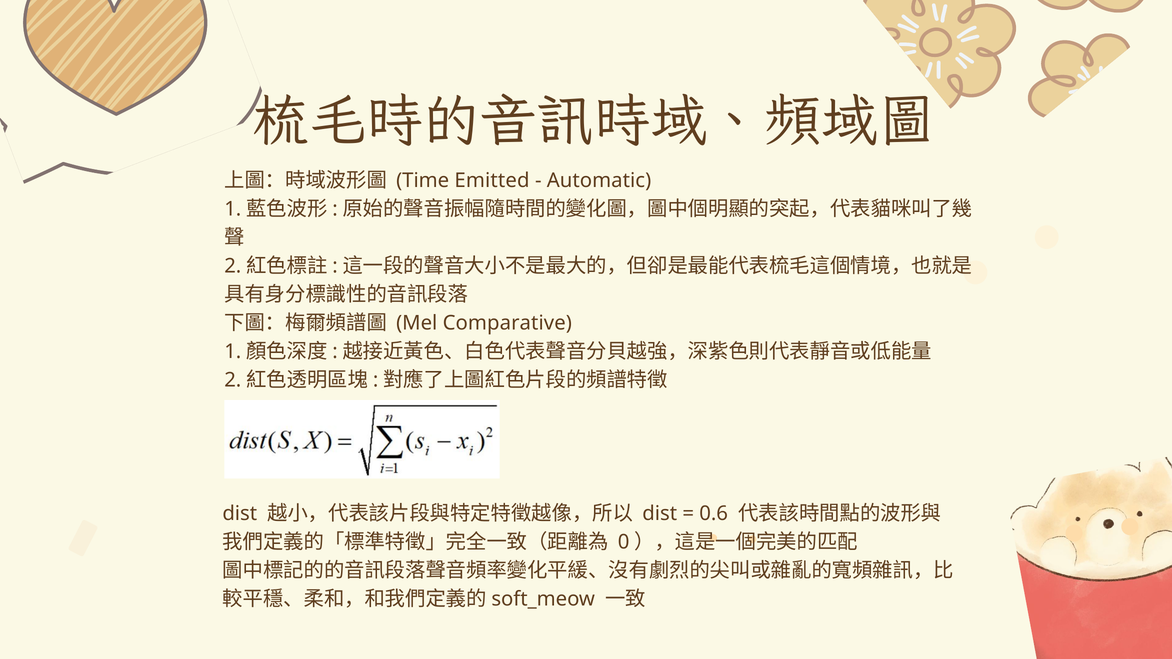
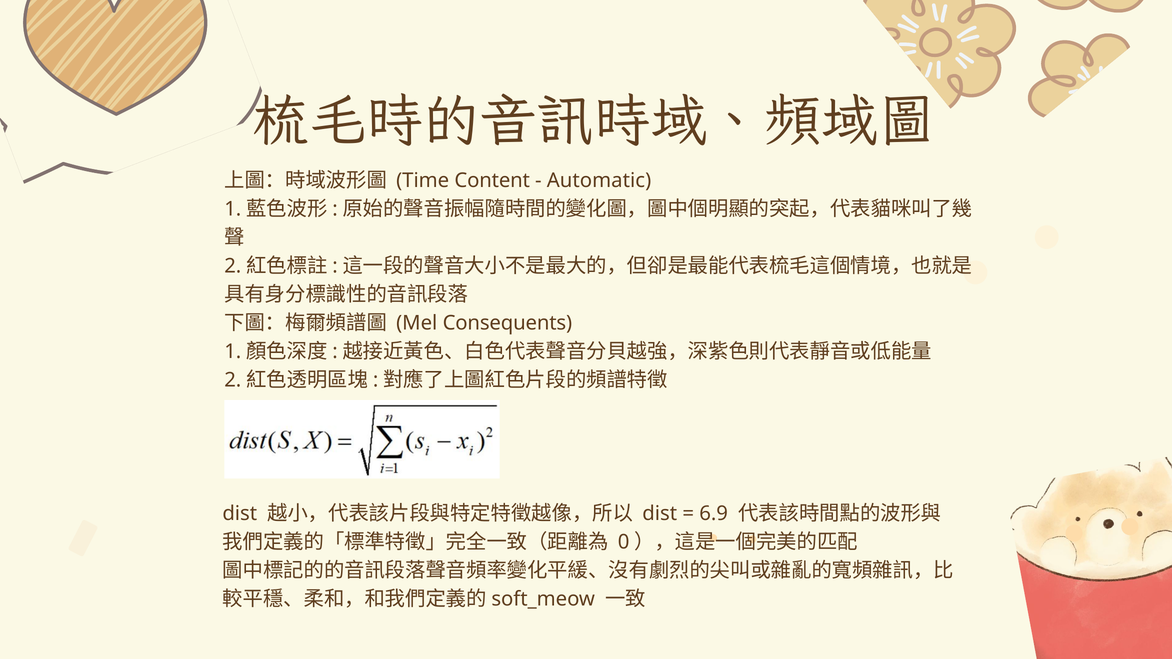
Emitted: Emitted -> Content
Comparative: Comparative -> Consequents
0.6: 0.6 -> 6.9
